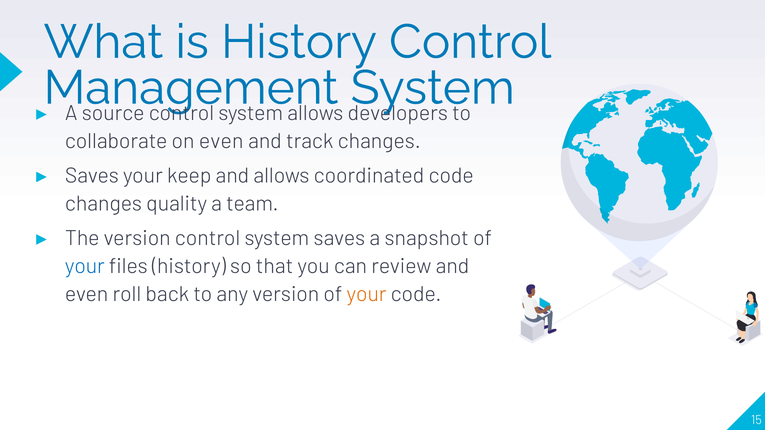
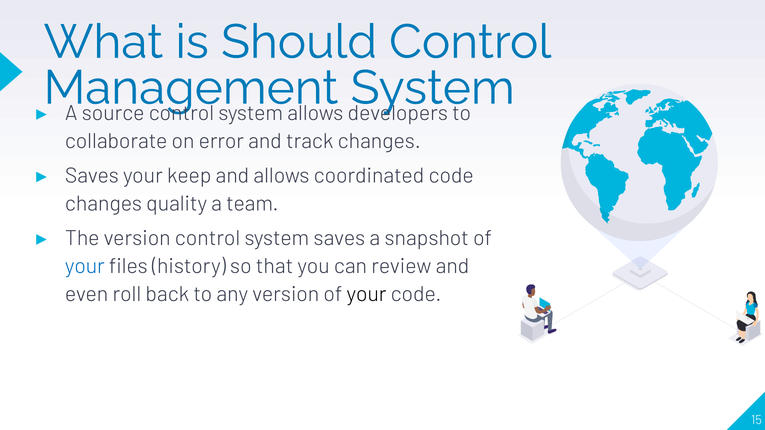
is History: History -> Should
on even: even -> error
your at (367, 295) colour: orange -> black
